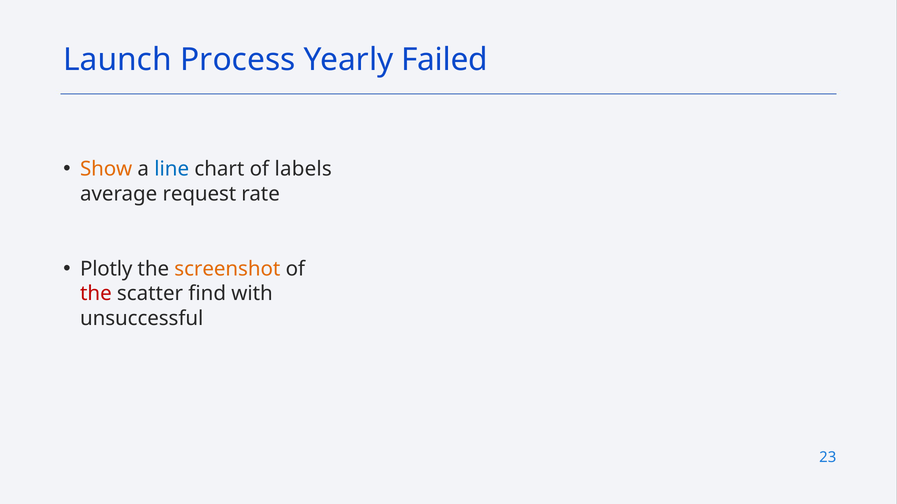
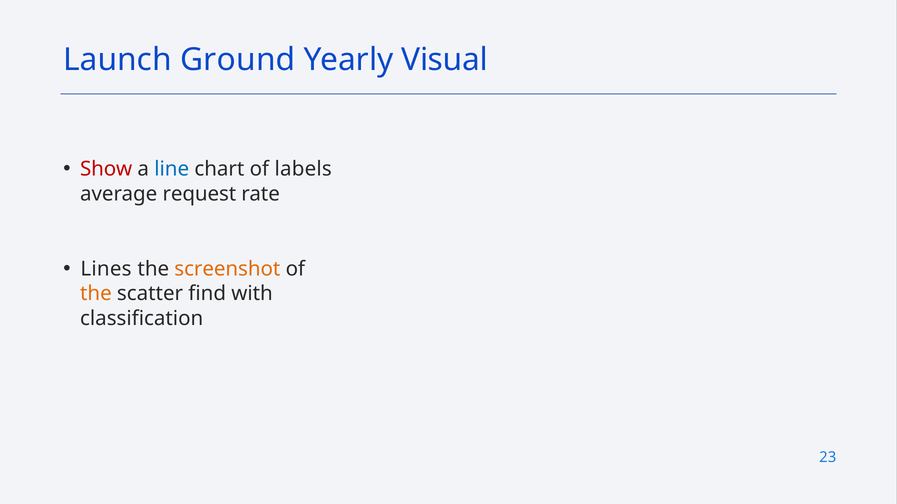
Process: Process -> Ground
Failed: Failed -> Visual
Show colour: orange -> red
Plotly: Plotly -> Lines
the at (96, 294) colour: red -> orange
unsuccessful: unsuccessful -> classification
